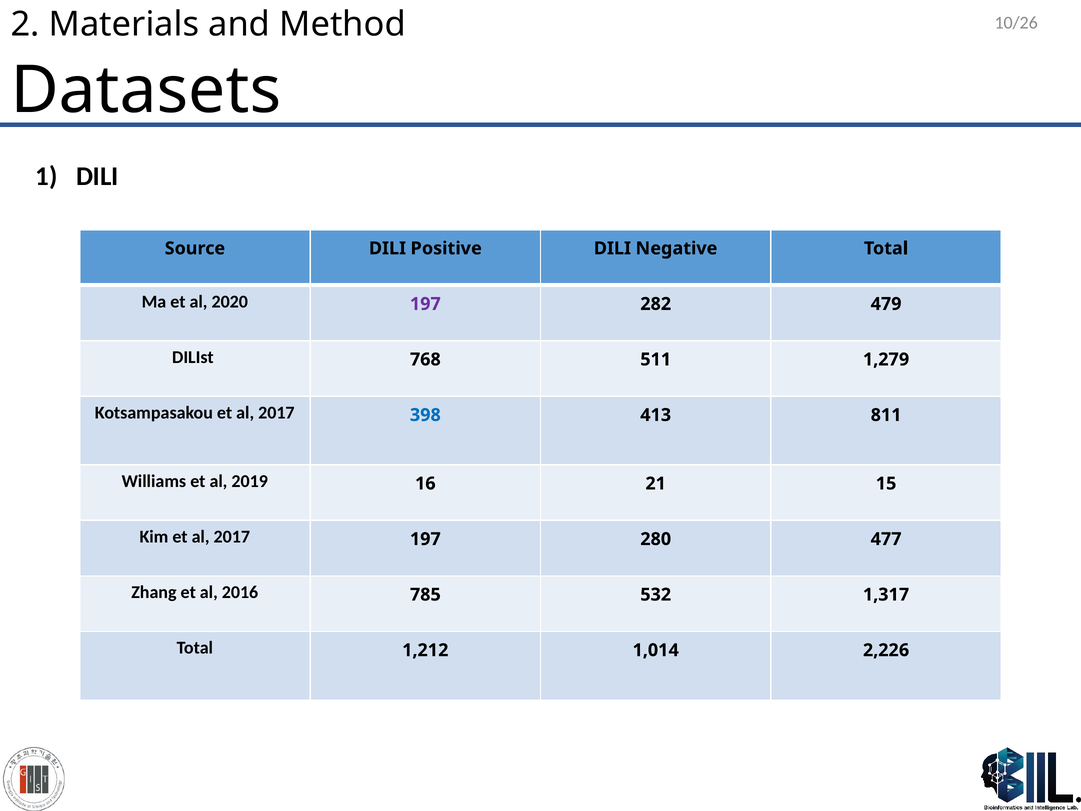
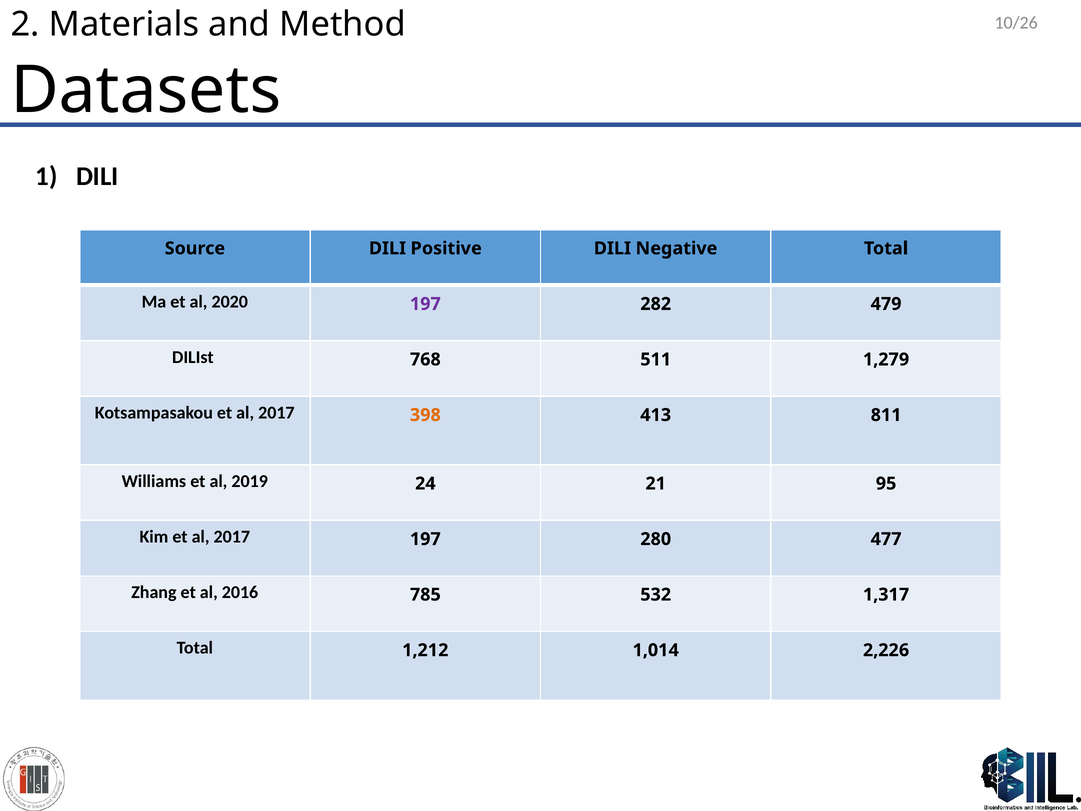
398 colour: blue -> orange
16: 16 -> 24
15: 15 -> 95
